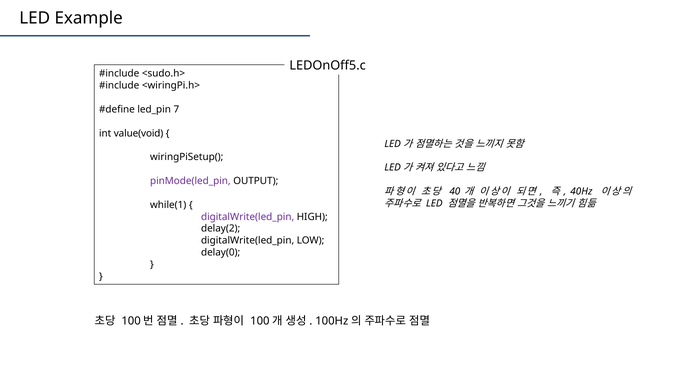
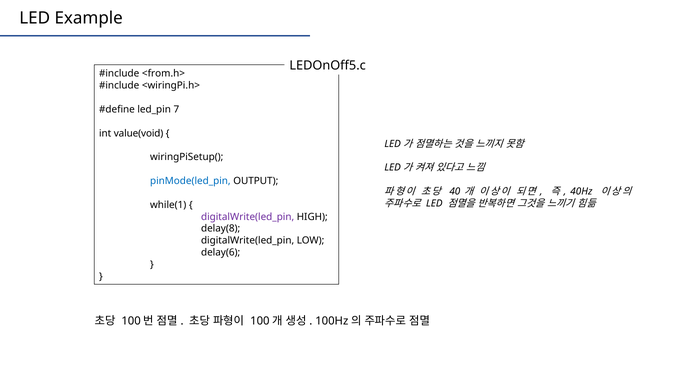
<sudo.h>: <sudo.h> -> <from.h>
pinMode(led_pin colour: purple -> blue
delay(2: delay(2 -> delay(8
delay(0: delay(0 -> delay(6
